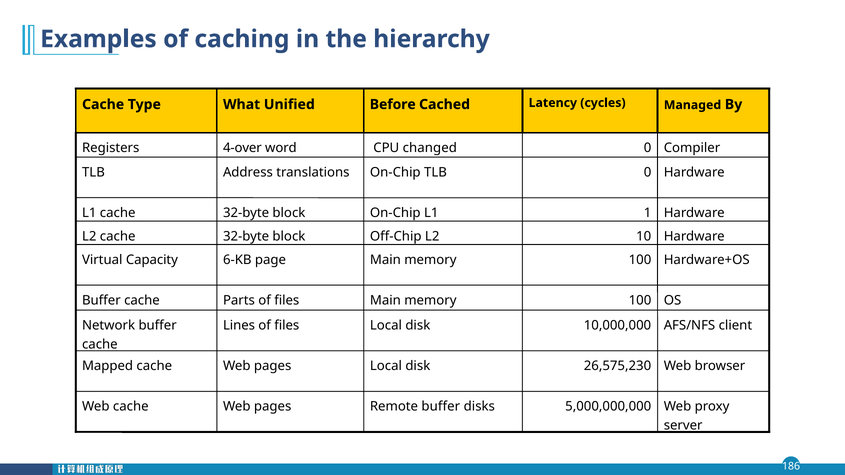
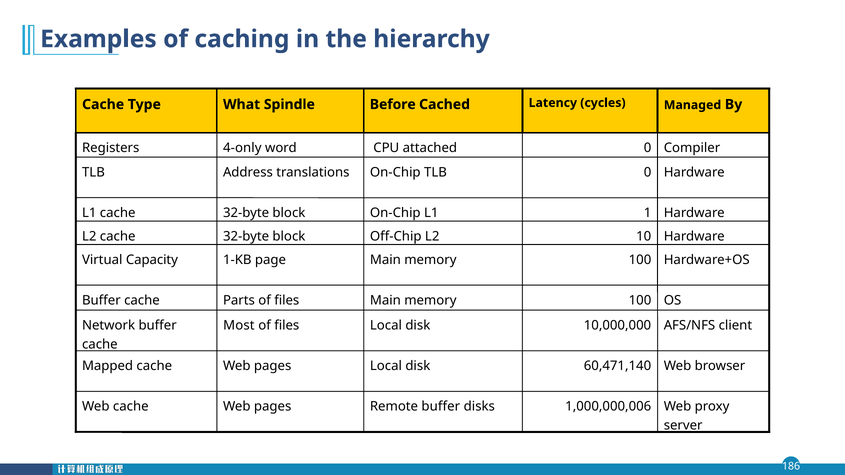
Unified: Unified -> Spindle
4-over: 4-over -> 4-only
changed: changed -> attached
6-KB: 6-KB -> 1-KB
Lines: Lines -> Most
26,575,230: 26,575,230 -> 60,471,140
5,000,000,000: 5,000,000,000 -> 1,000,000,006
